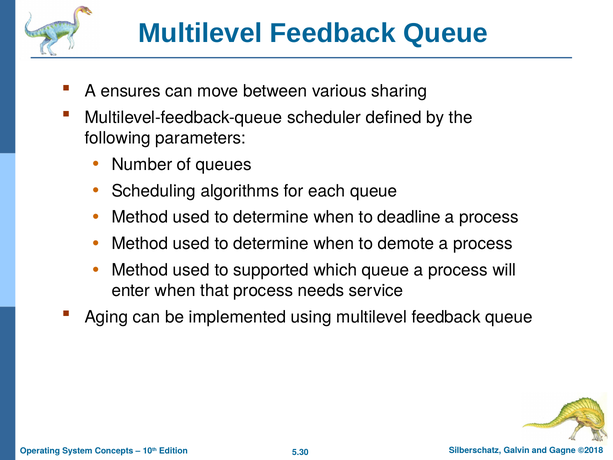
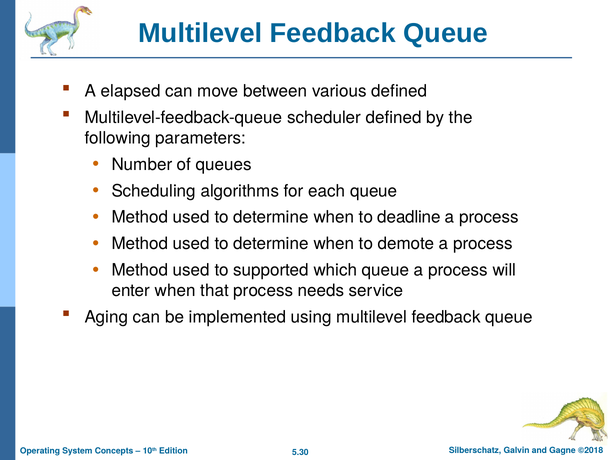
ensures: ensures -> elapsed
various sharing: sharing -> defined
